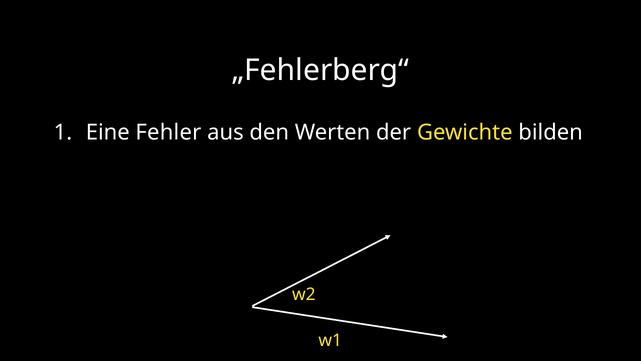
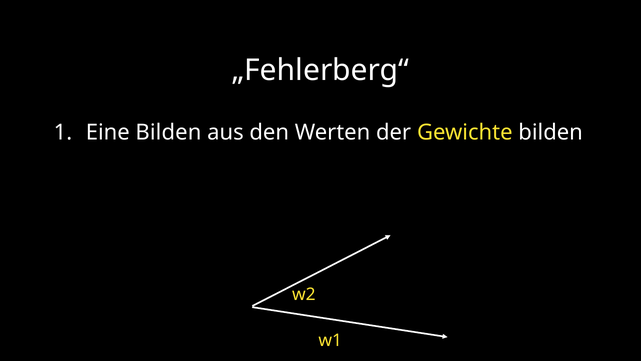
Eine Fehler: Fehler -> Bilden
